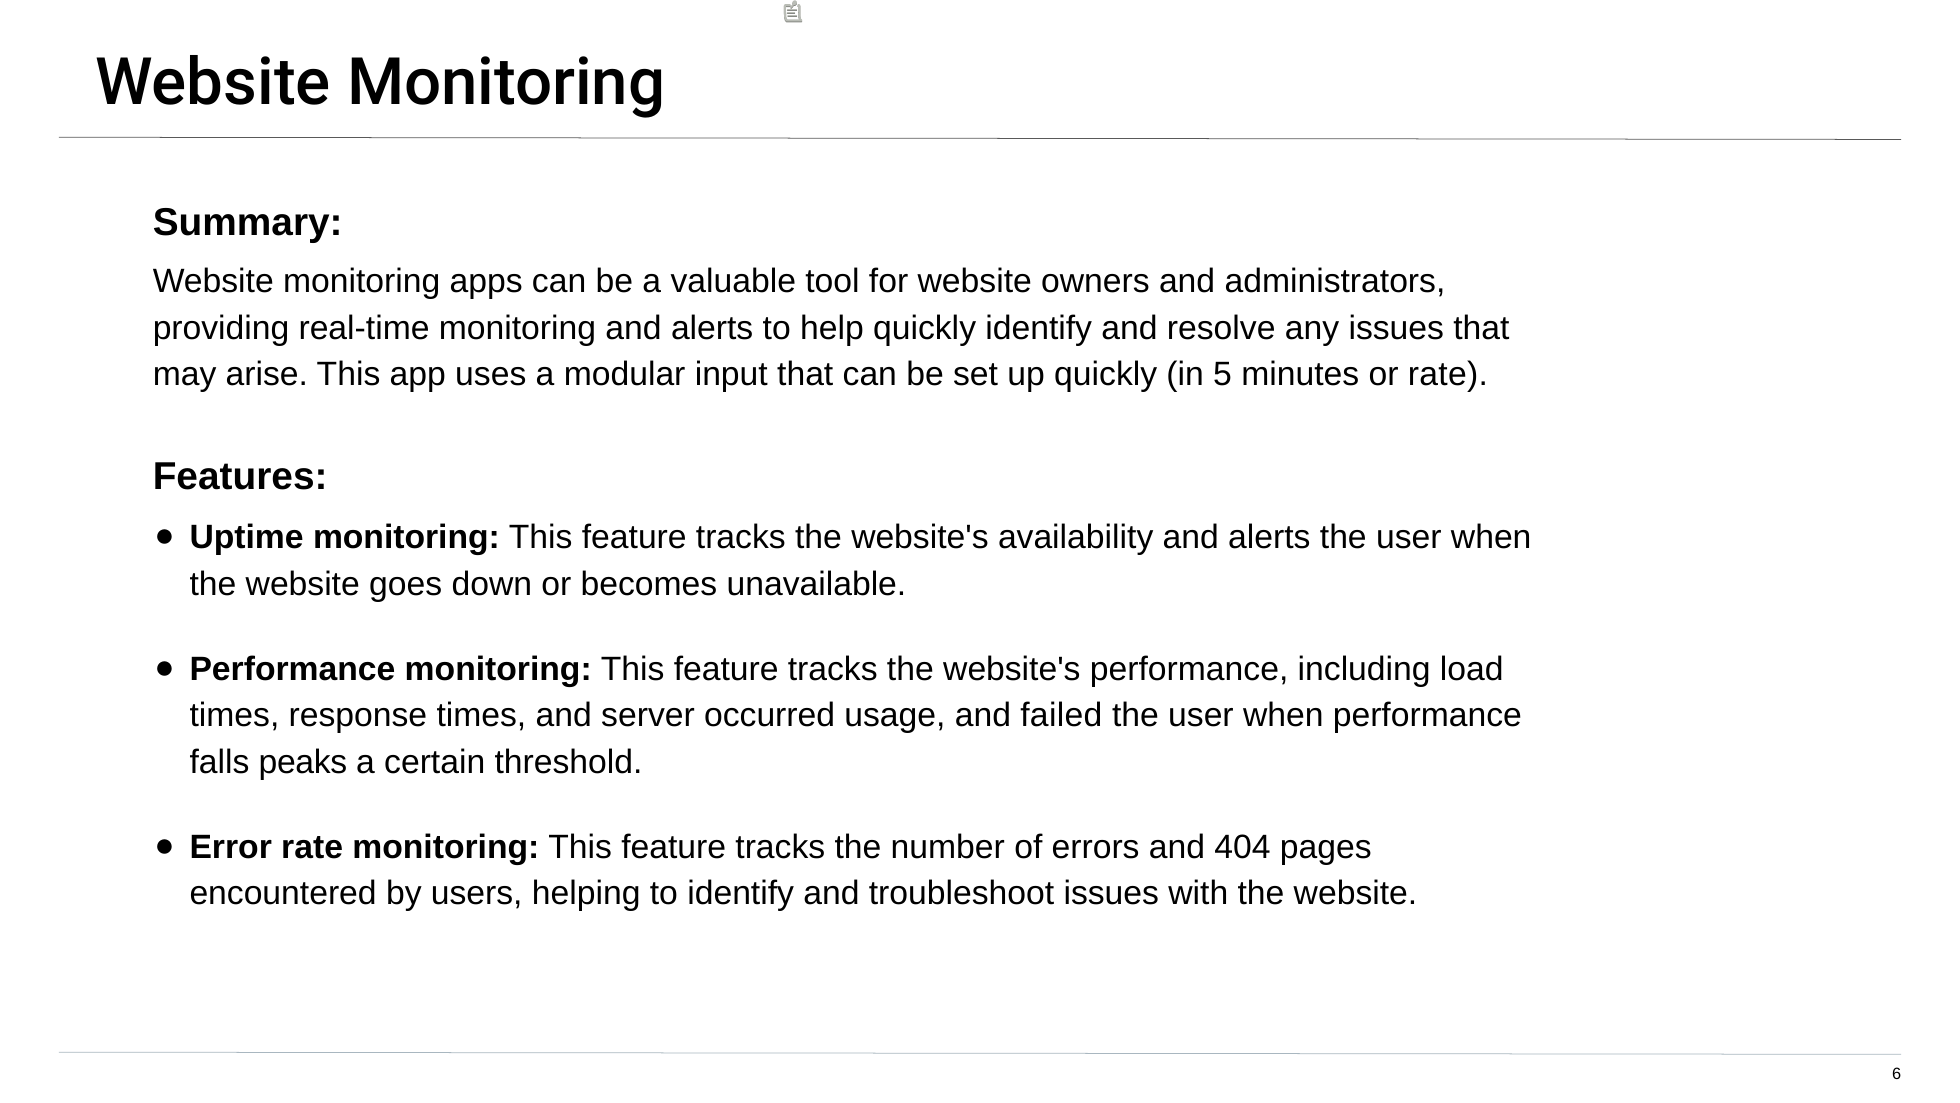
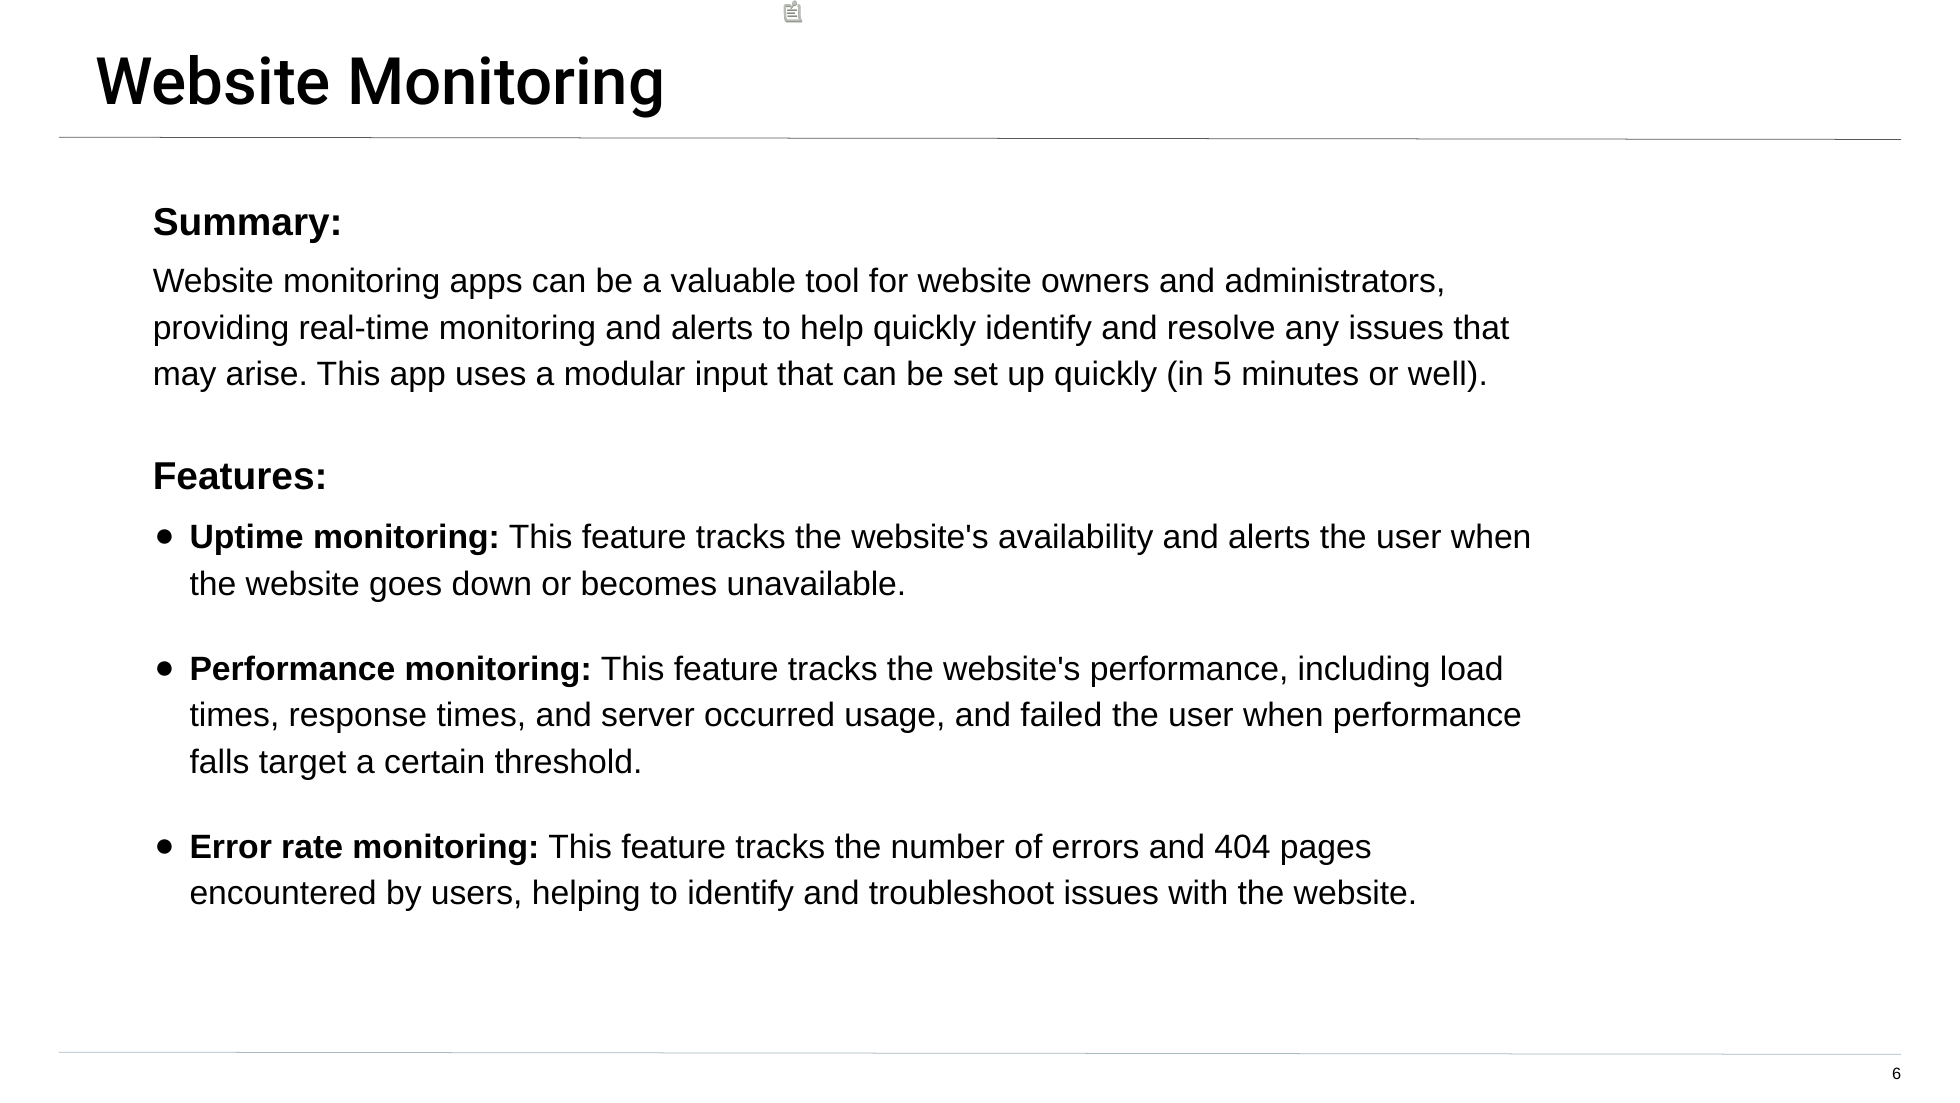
or rate: rate -> well
peaks: peaks -> target
